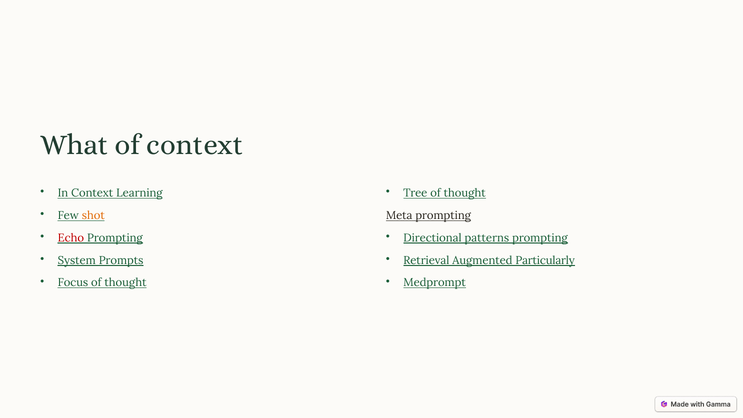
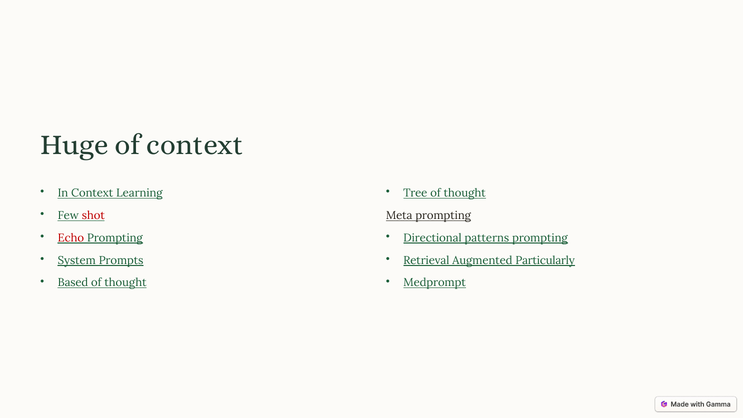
What: What -> Huge
shot colour: orange -> red
Focus: Focus -> Based
